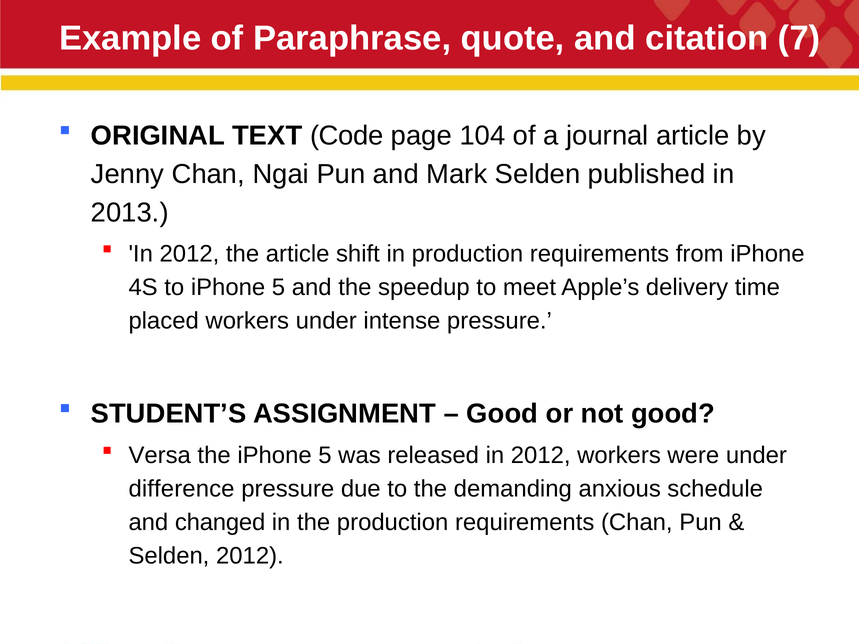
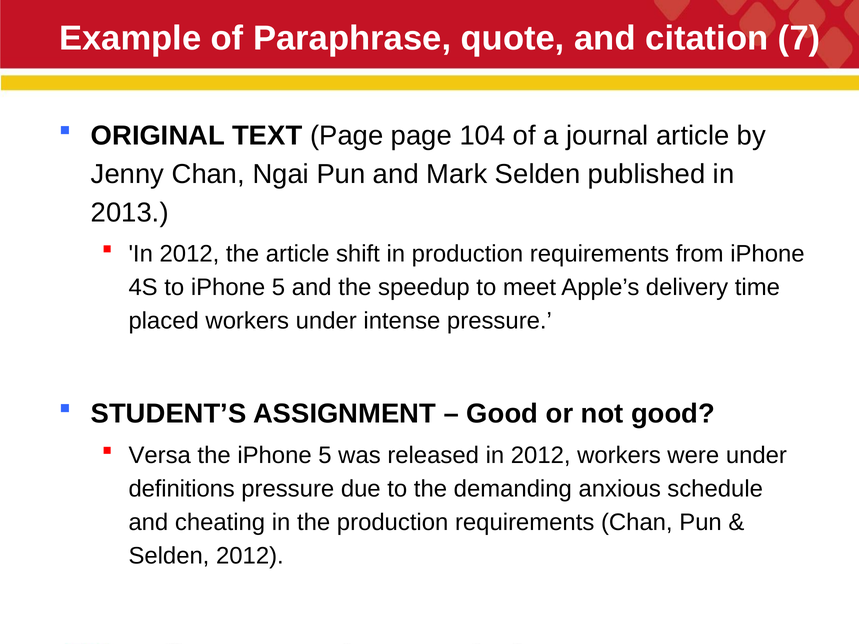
TEXT Code: Code -> Page
difference: difference -> definitions
changed: changed -> cheating
